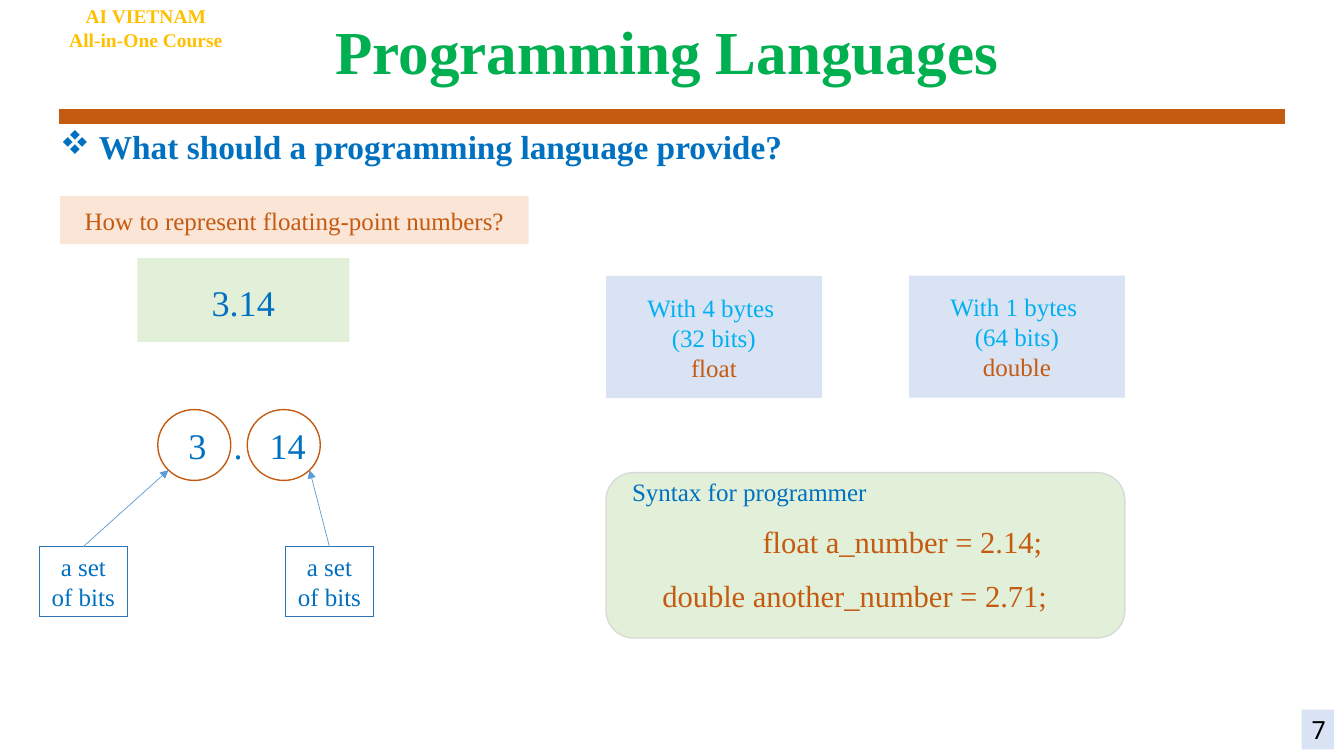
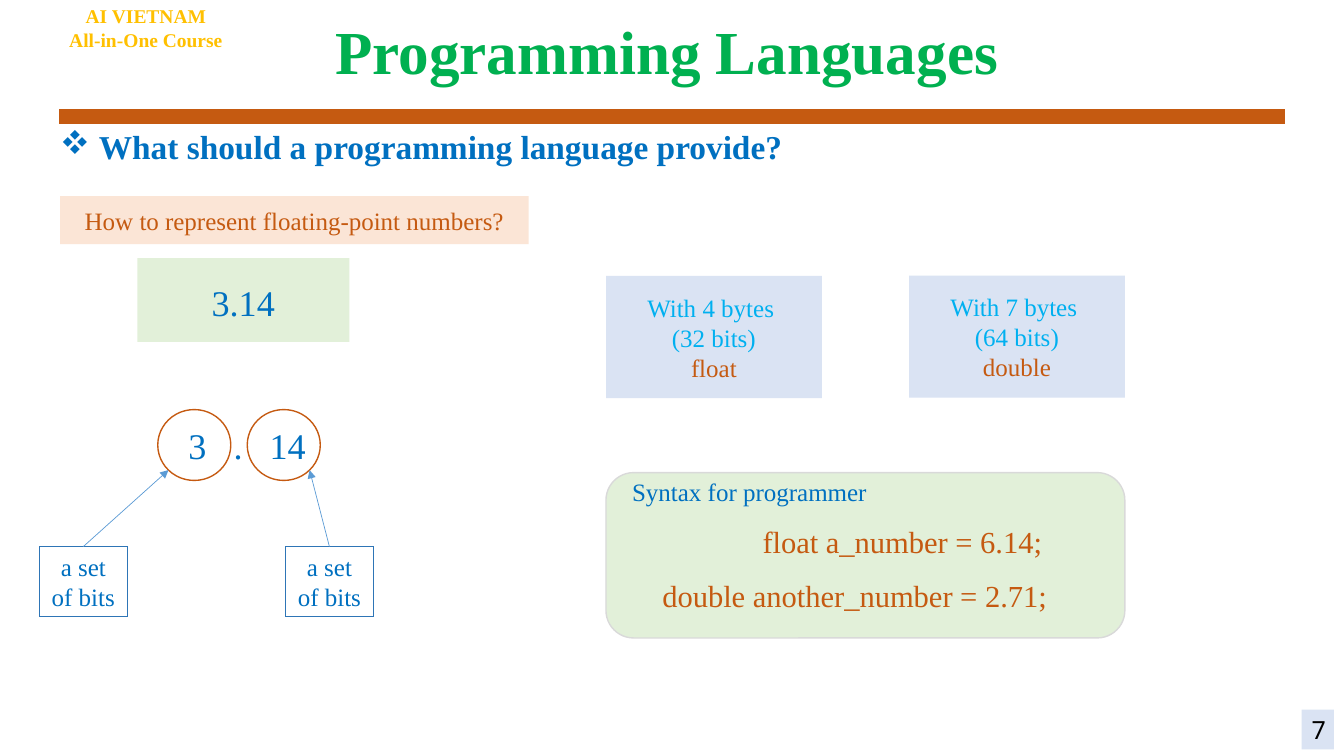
With 1: 1 -> 7
2.14: 2.14 -> 6.14
